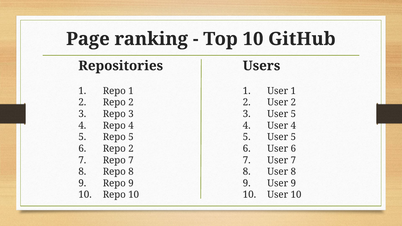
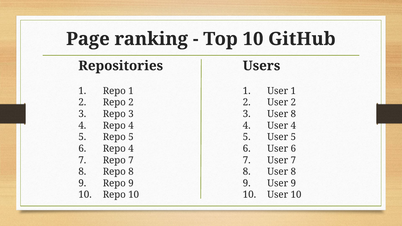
3 User 5: 5 -> 8
6 Repo 2: 2 -> 4
